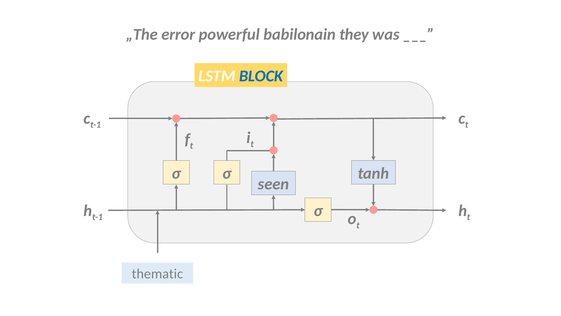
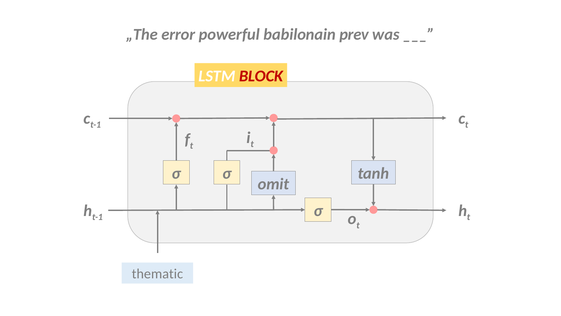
they: they -> prev
BLOCK colour: blue -> red
seen: seen -> omit
